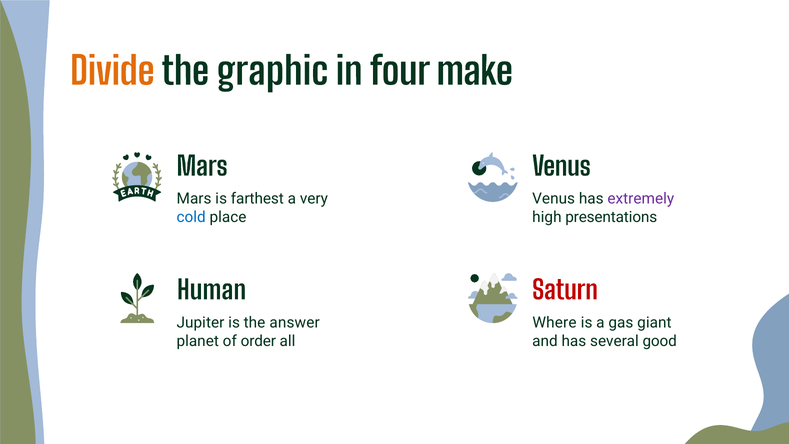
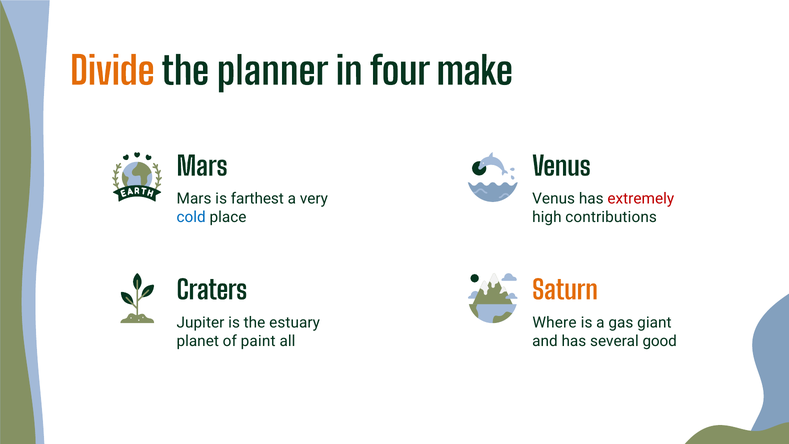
graphic: graphic -> planner
extremely colour: purple -> red
presentations: presentations -> contributions
Human: Human -> Craters
Saturn colour: red -> orange
answer: answer -> estuary
order: order -> paint
